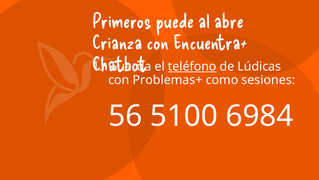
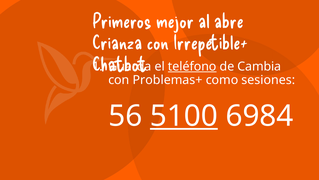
puede: puede -> mejor
Encuentra+: Encuentra+ -> Irrepetible+
Lúdicas: Lúdicas -> Cambia
5100 underline: none -> present
